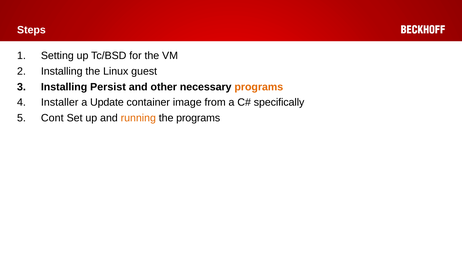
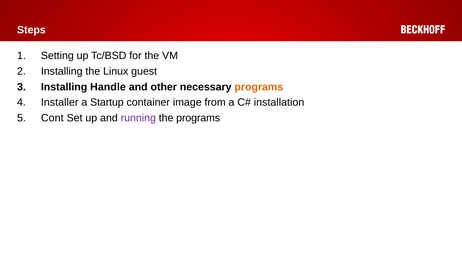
Persist: Persist -> Handle
Update: Update -> Startup
specifically: specifically -> installation
running colour: orange -> purple
